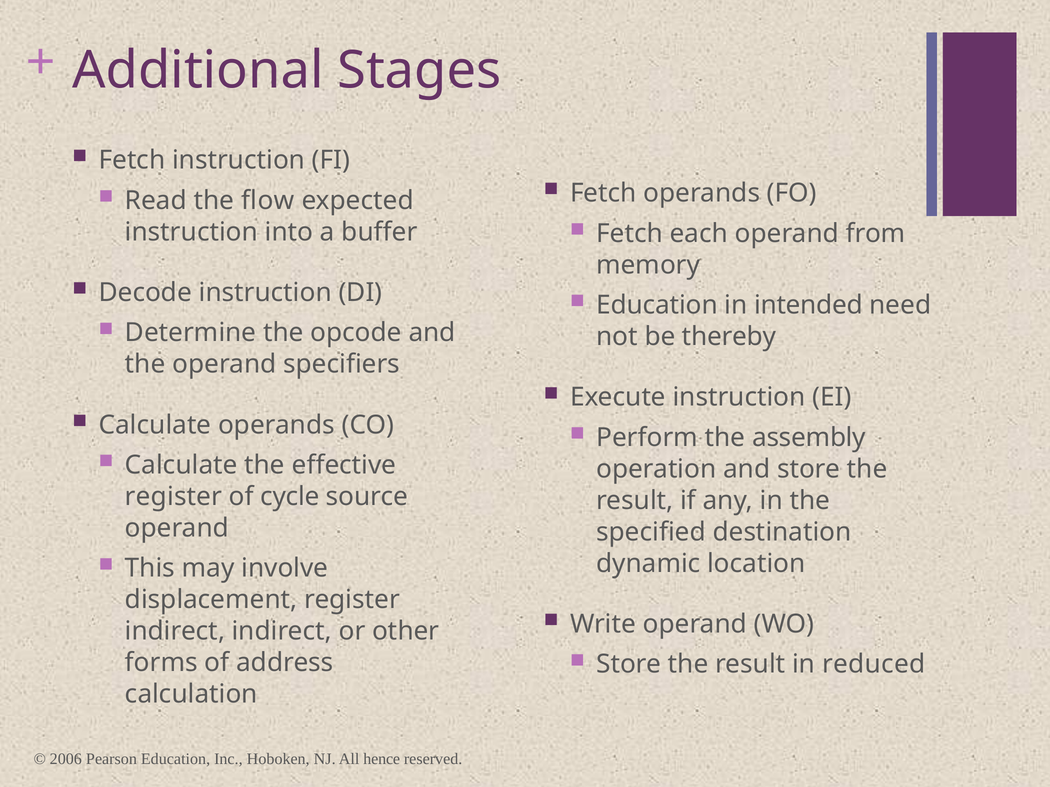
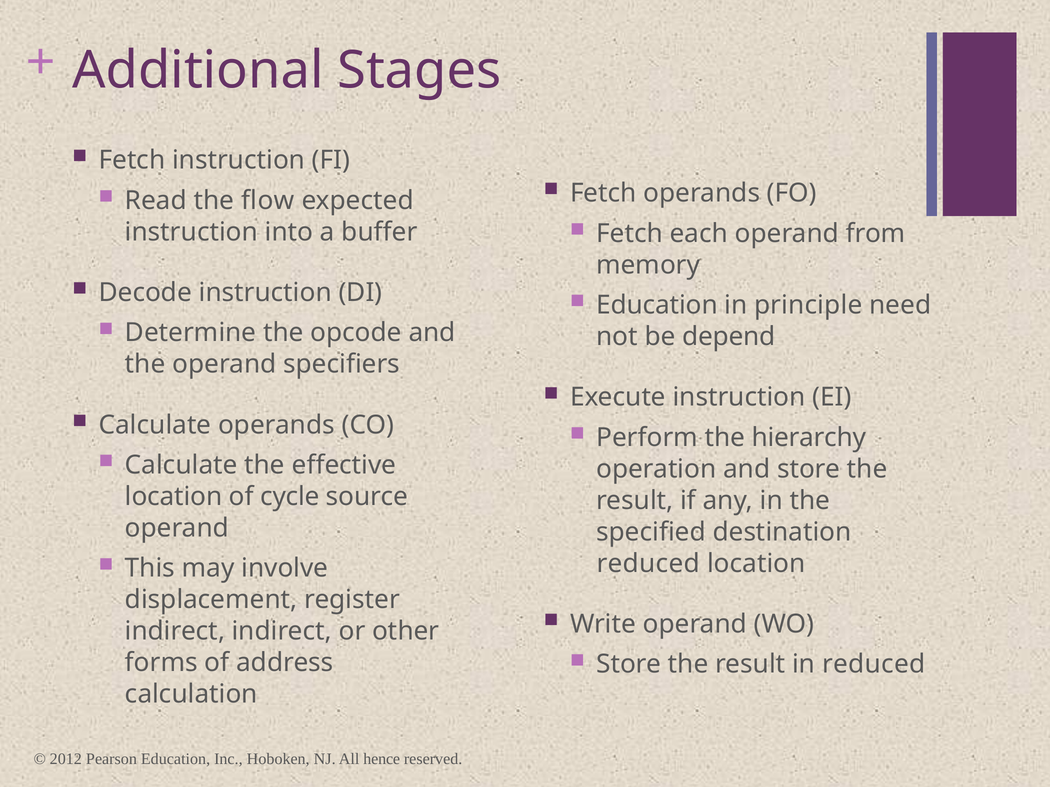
intended: intended -> principle
thereby: thereby -> depend
assembly: assembly -> hierarchy
register at (174, 497): register -> location
dynamic at (648, 564): dynamic -> reduced
2006: 2006 -> 2012
